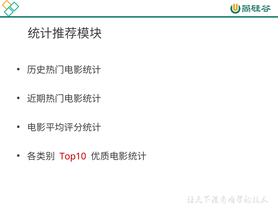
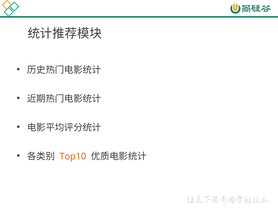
Top10 colour: red -> orange
